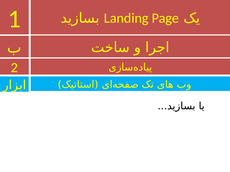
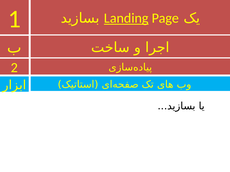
Landing underline: none -> present
